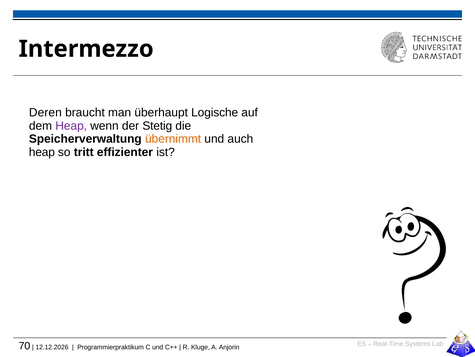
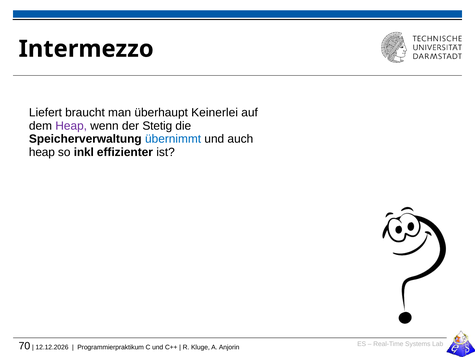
Deren: Deren -> Liefert
Logische: Logische -> Keinerlei
übernimmt colour: orange -> blue
tritt: tritt -> inkl
